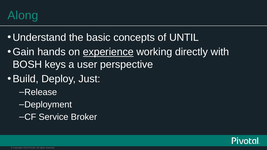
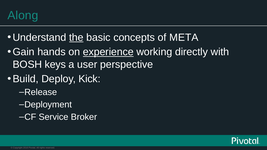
the underline: none -> present
UNTIL: UNTIL -> META
Just: Just -> Kick
